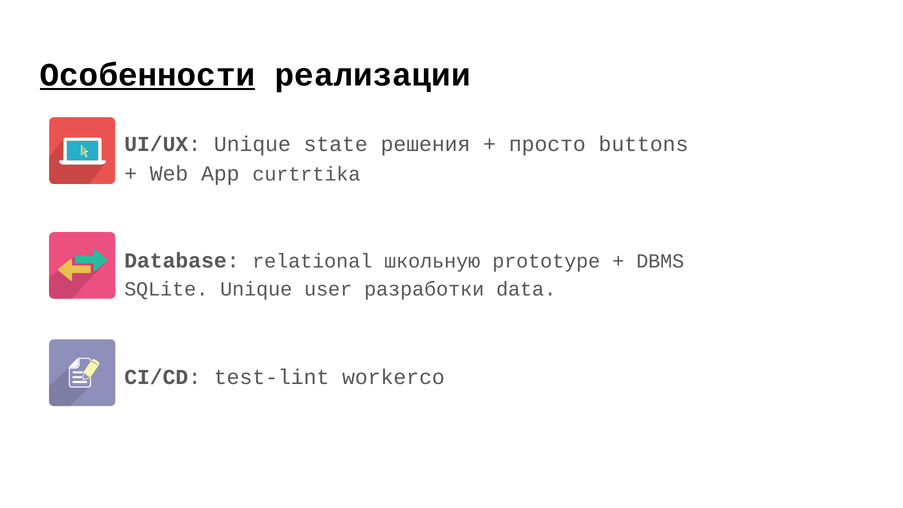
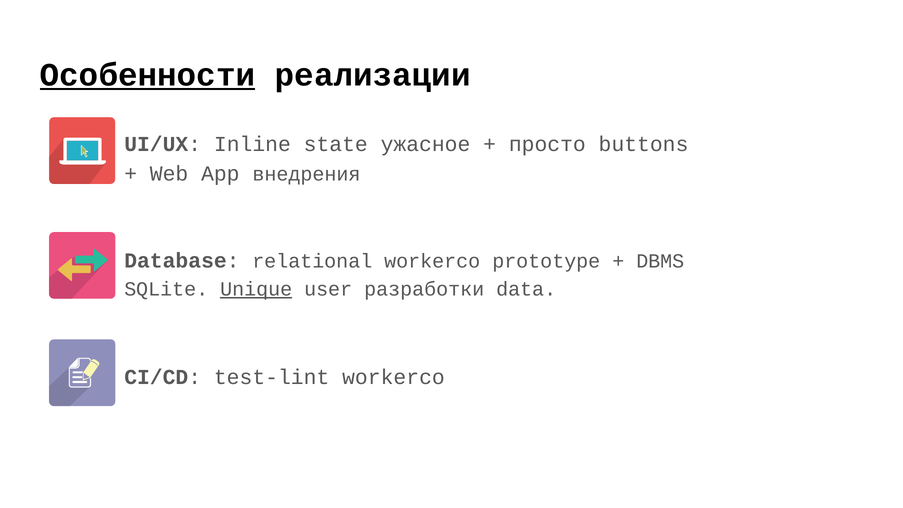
UI/UX Unique: Unique -> Inline
решения: решения -> ужасное
curtrtika: curtrtika -> внедрения
relational школьную: школьную -> workerco
Unique at (256, 289) underline: none -> present
